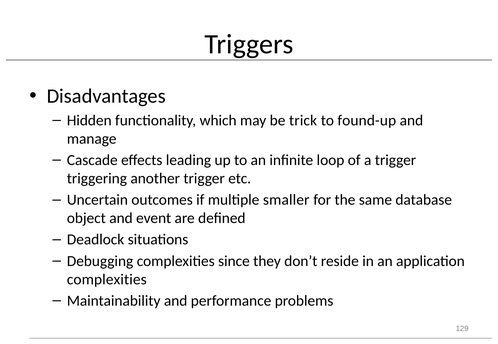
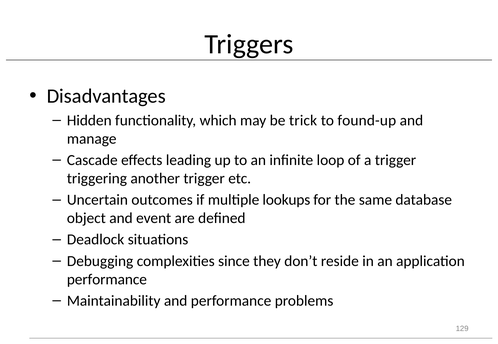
smaller: smaller -> lookups
complexities at (107, 280): complexities -> performance
